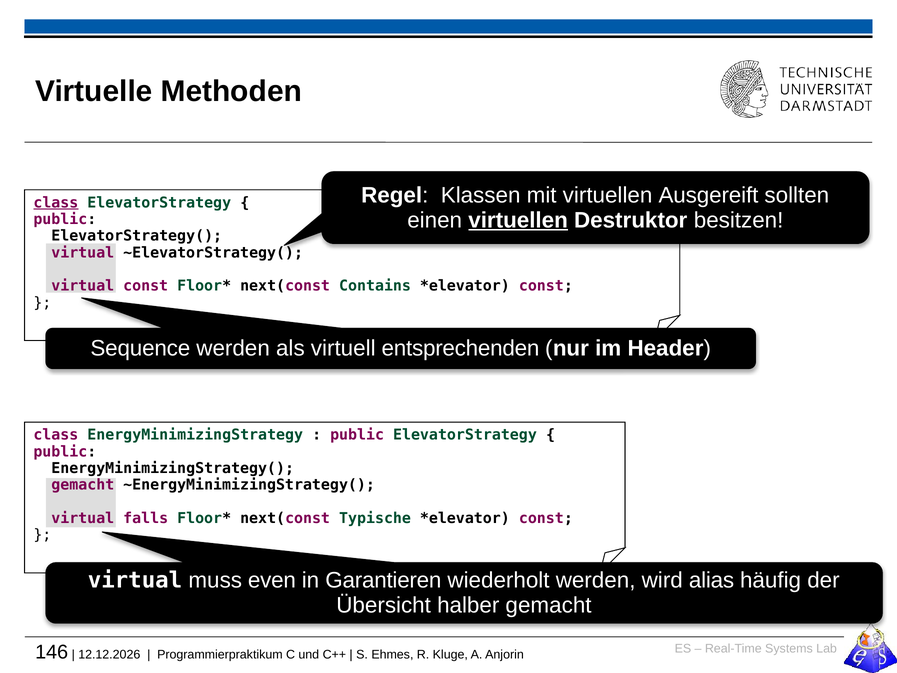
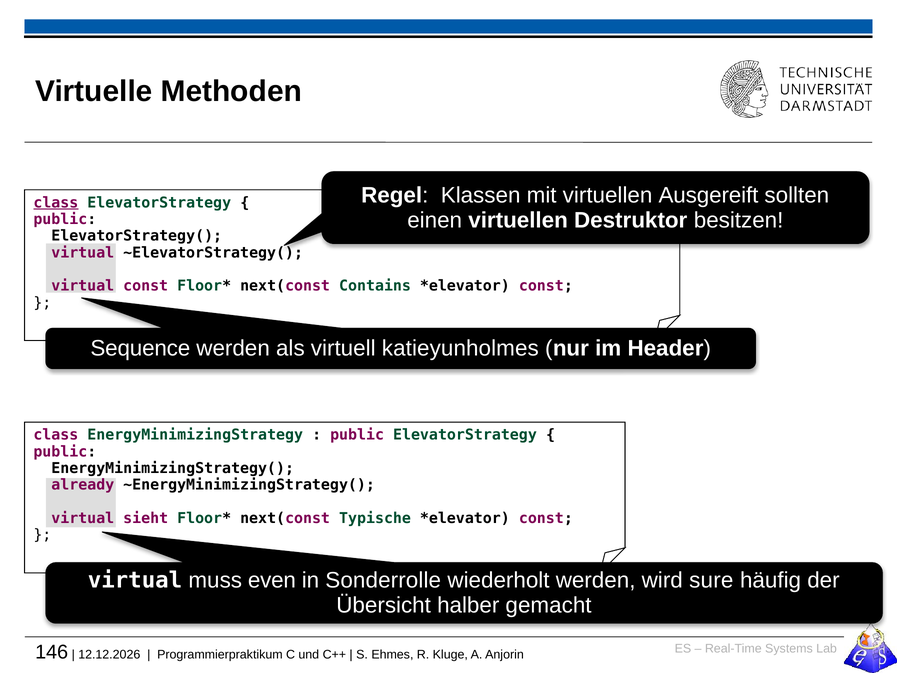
virtuellen at (518, 220) underline: present -> none
entsprechenden: entsprechenden -> katieyunholmes
gemacht at (83, 485): gemacht -> already
falls: falls -> sieht
Garantieren: Garantieren -> Sonderrolle
alias: alias -> sure
